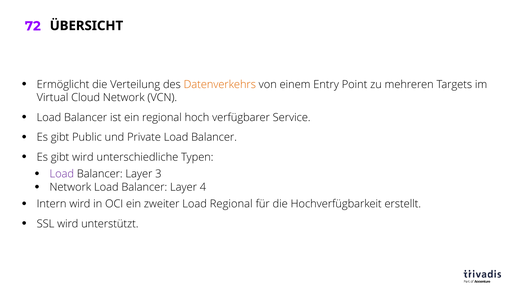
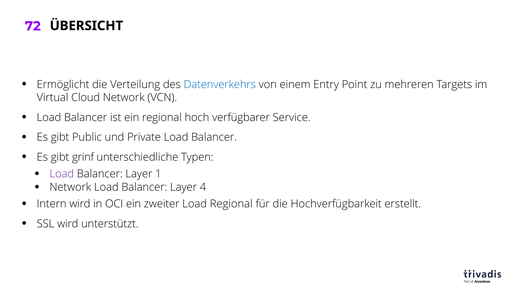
Datenverkehrs colour: orange -> blue
gibt wird: wird -> grinf
3: 3 -> 1
